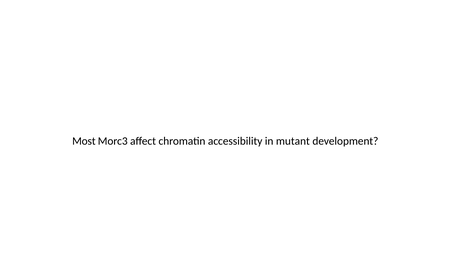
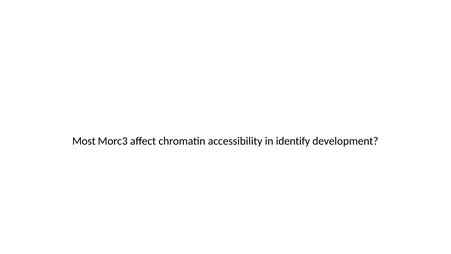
mutant: mutant -> identify
